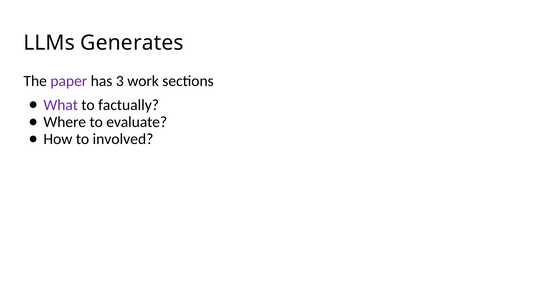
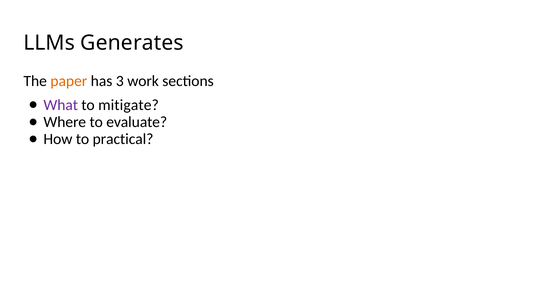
paper colour: purple -> orange
factually: factually -> mitigate
involved: involved -> practical
